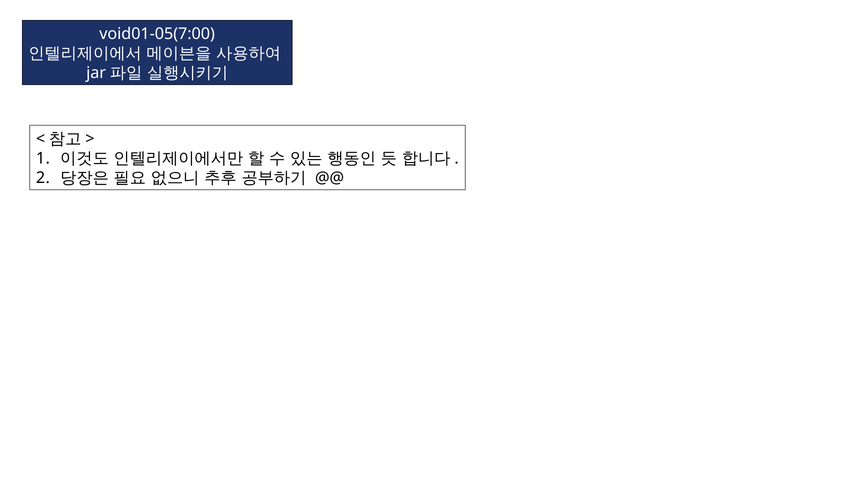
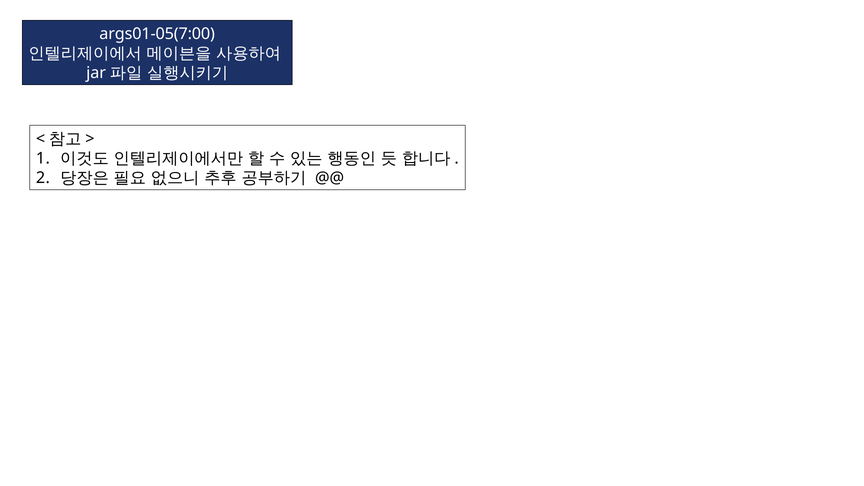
void01-05(7:00: void01-05(7:00 -> args01-05(7:00
